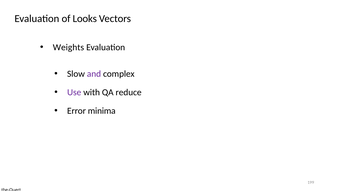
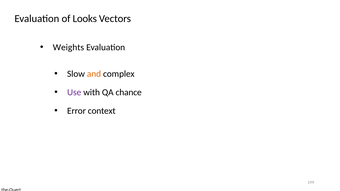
and colour: purple -> orange
reduce: reduce -> chance
minima: minima -> context
